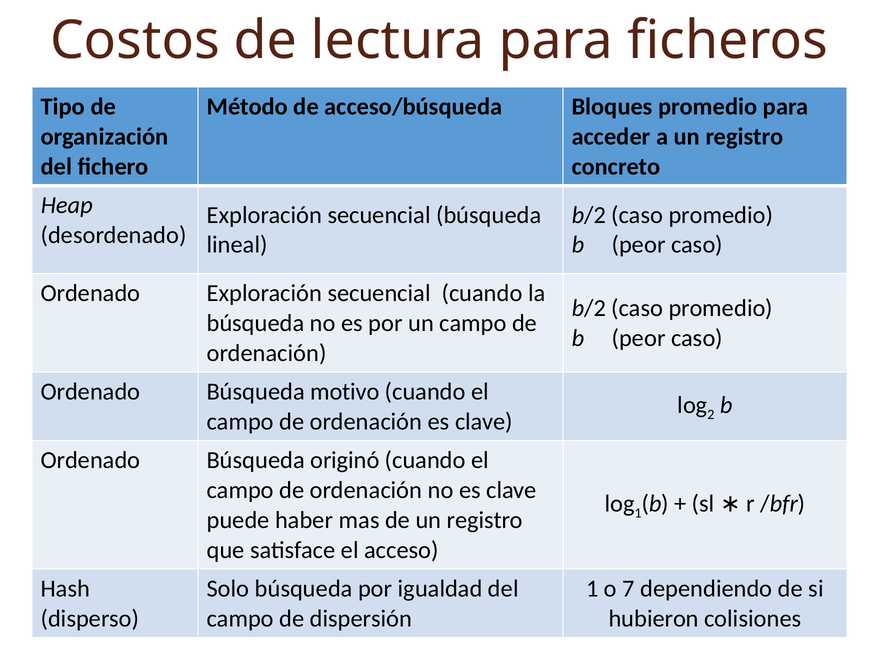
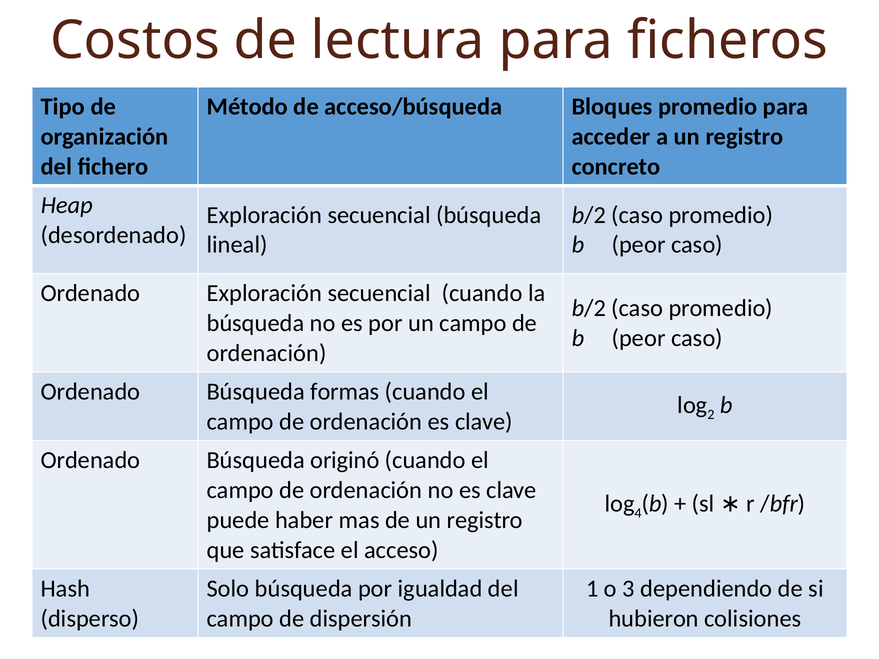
motivo: motivo -> formas
1 at (638, 513): 1 -> 4
7: 7 -> 3
